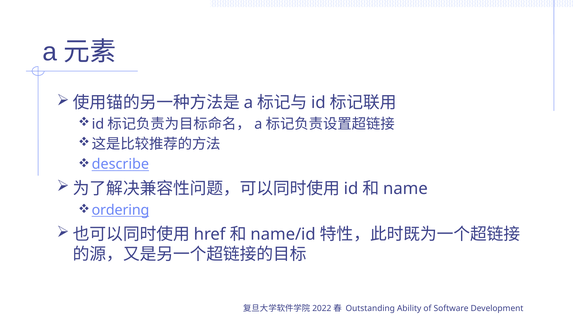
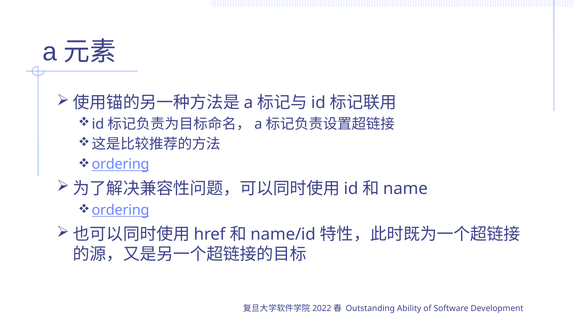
describe at (120, 164): describe -> ordering
